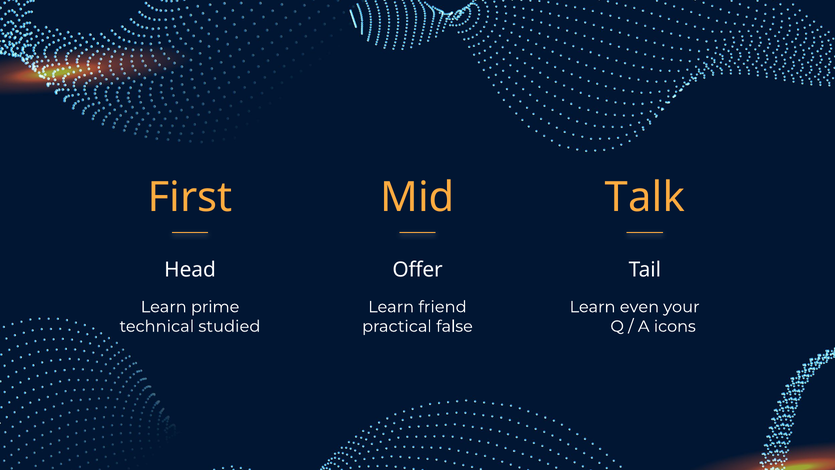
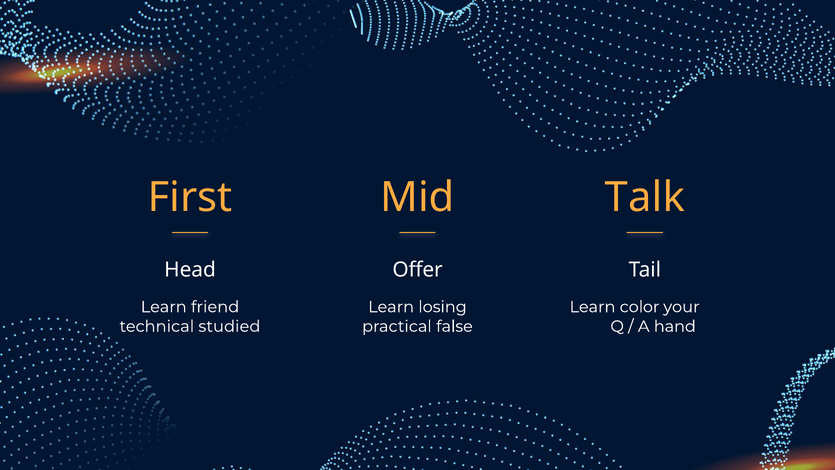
prime: prime -> friend
friend: friend -> losing
even: even -> color
icons: icons -> hand
